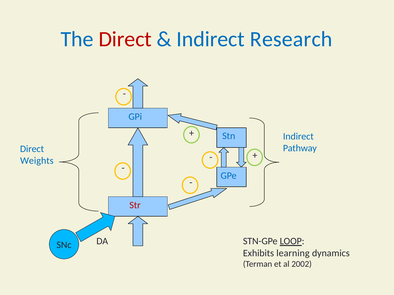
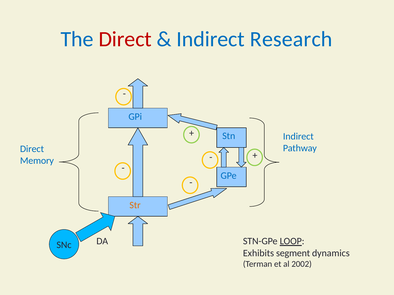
Weights: Weights -> Memory
Str colour: red -> orange
learning: learning -> segment
